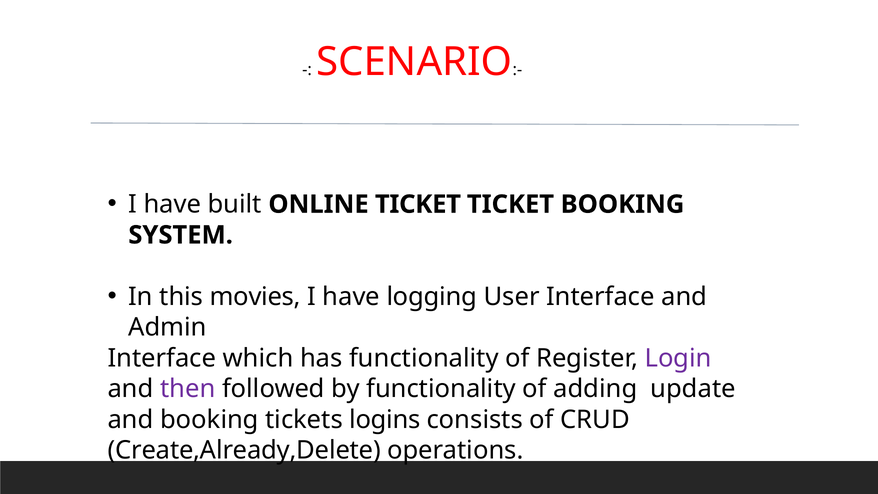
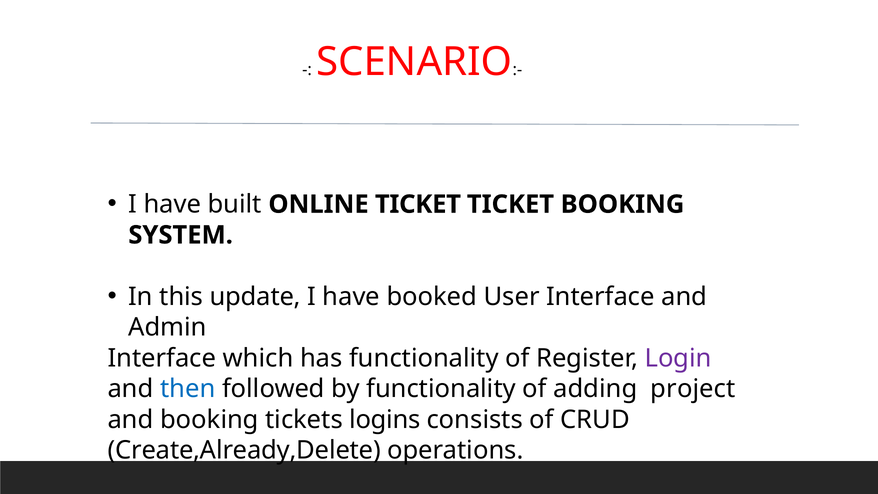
movies: movies -> update
logging: logging -> booked
then colour: purple -> blue
update: update -> project
